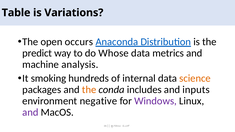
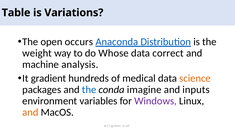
predict: predict -> weight
metrics: metrics -> correct
smoking: smoking -> gradient
internal: internal -> medical
the at (89, 90) colour: orange -> blue
includes: includes -> imagine
negative: negative -> variables
and at (30, 113) colour: purple -> orange
